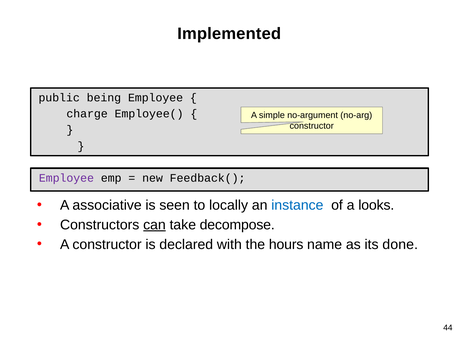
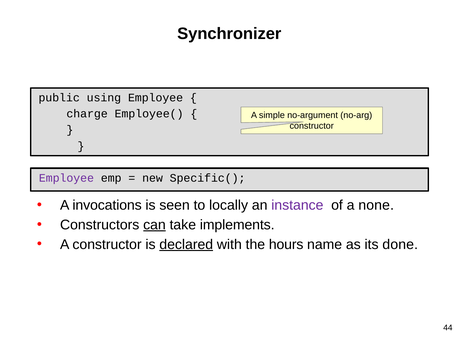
Implemented: Implemented -> Synchronizer
being: being -> using
Feedback(: Feedback( -> Specific(
associative: associative -> invocations
instance colour: blue -> purple
looks: looks -> none
decompose: decompose -> implements
declared underline: none -> present
